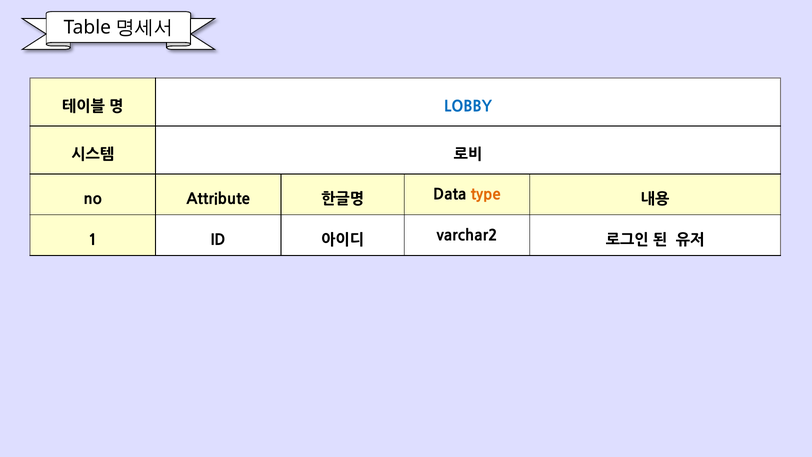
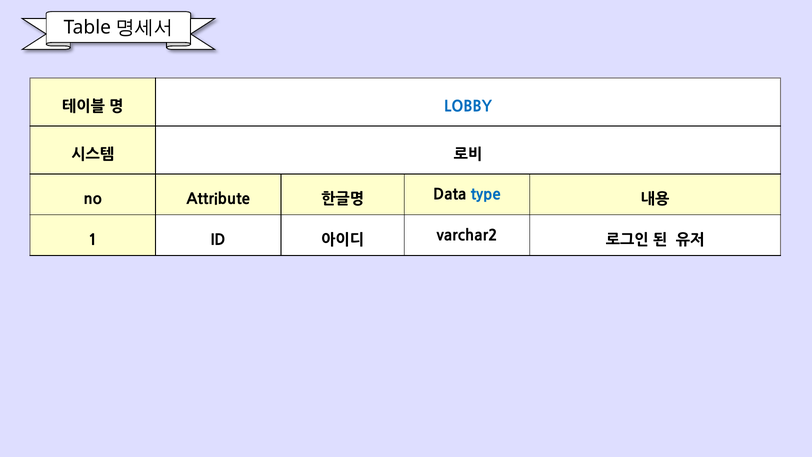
type colour: orange -> blue
